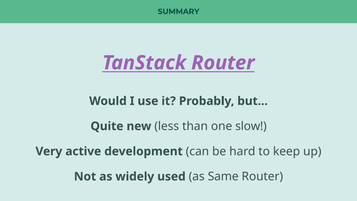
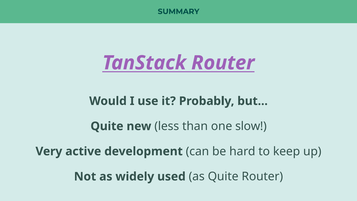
as Same: Same -> Quite
